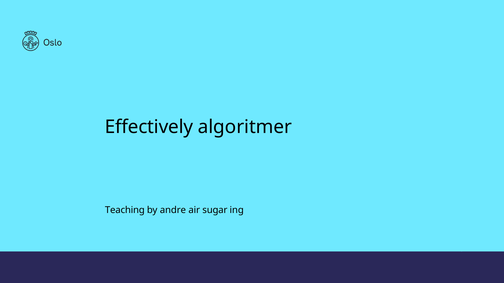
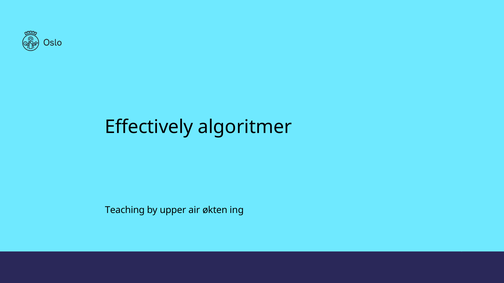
andre: andre -> upper
sugar: sugar -> økten
